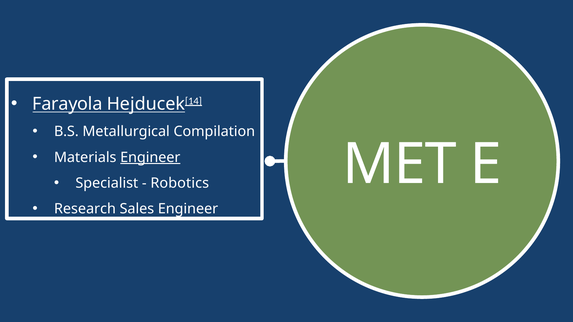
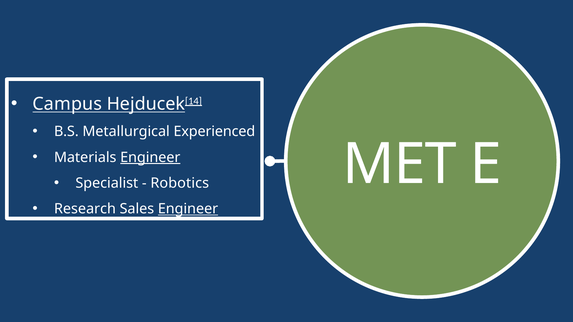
Farayola: Farayola -> Campus
Compilation: Compilation -> Experienced
Engineer at (188, 209) underline: none -> present
